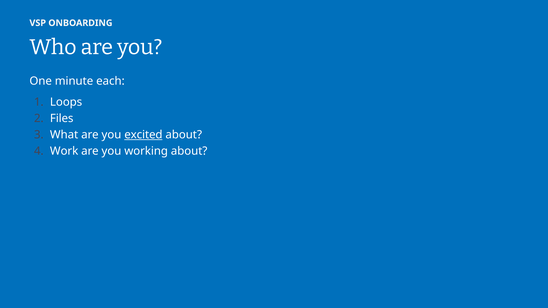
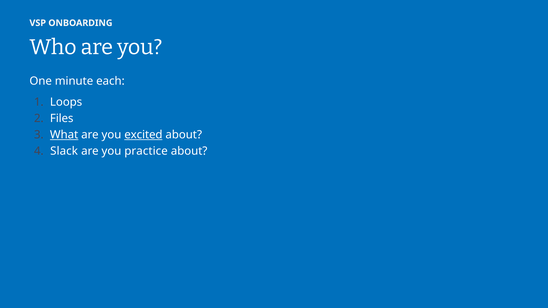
What underline: none -> present
Work: Work -> Slack
working: working -> practice
